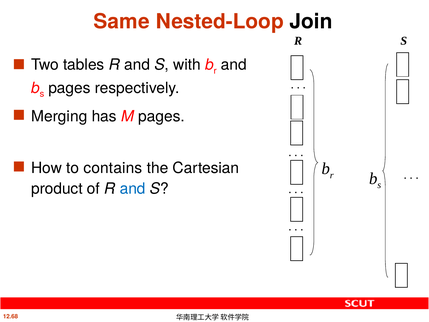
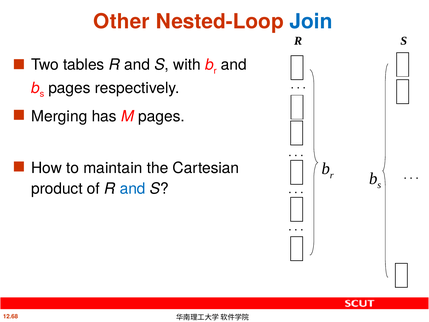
Same: Same -> Other
Join colour: black -> blue
contains: contains -> maintain
